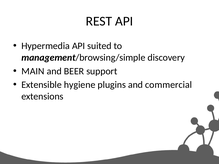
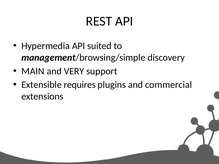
BEER: BEER -> VERY
hygiene: hygiene -> requires
